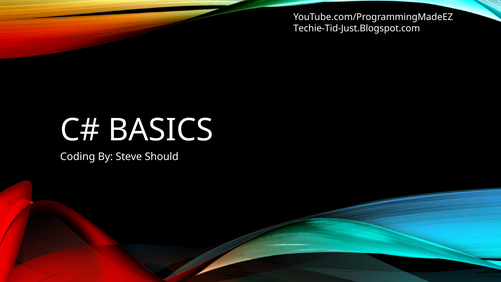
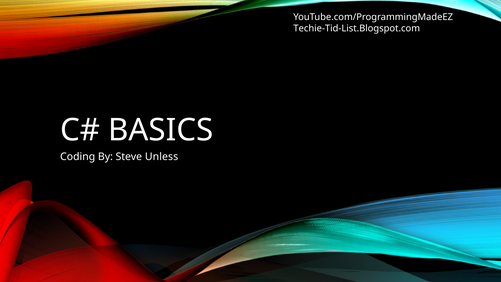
Techie-Tid-Just.Blogspot.com: Techie-Tid-Just.Blogspot.com -> Techie-Tid-List.Blogspot.com
Should: Should -> Unless
